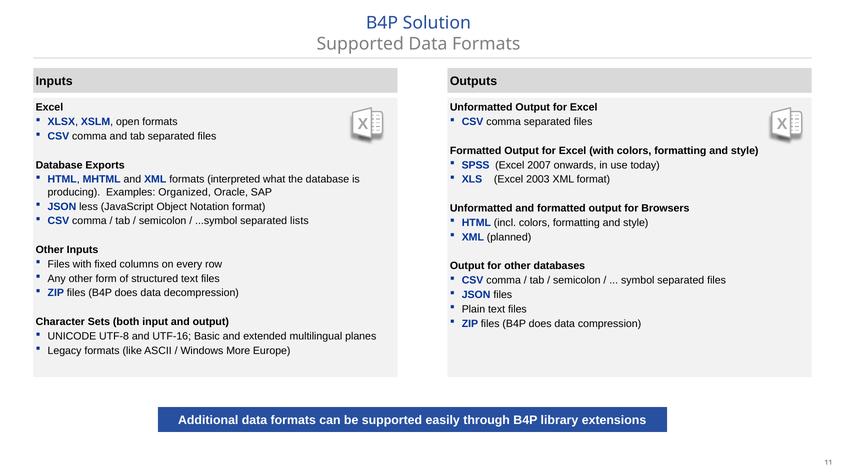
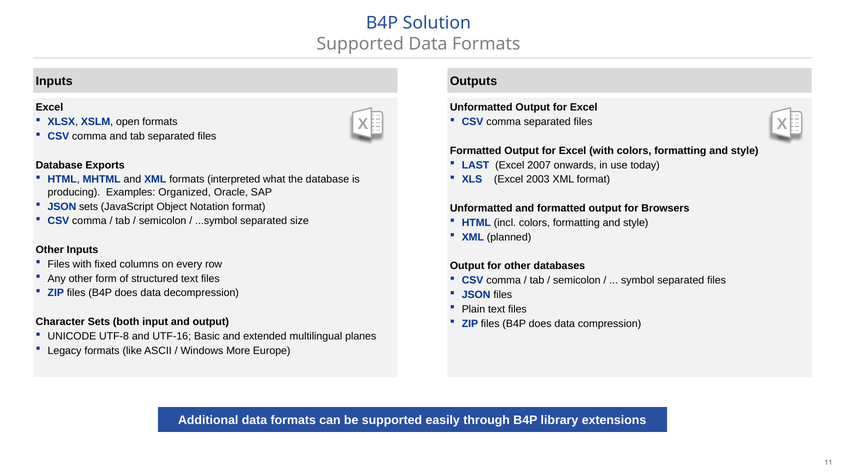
SPSS: SPSS -> LAST
JSON less: less -> sets
lists: lists -> size
